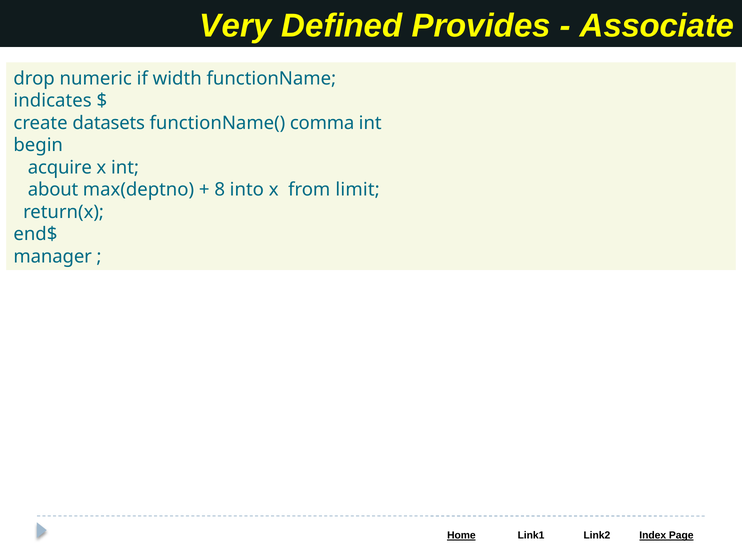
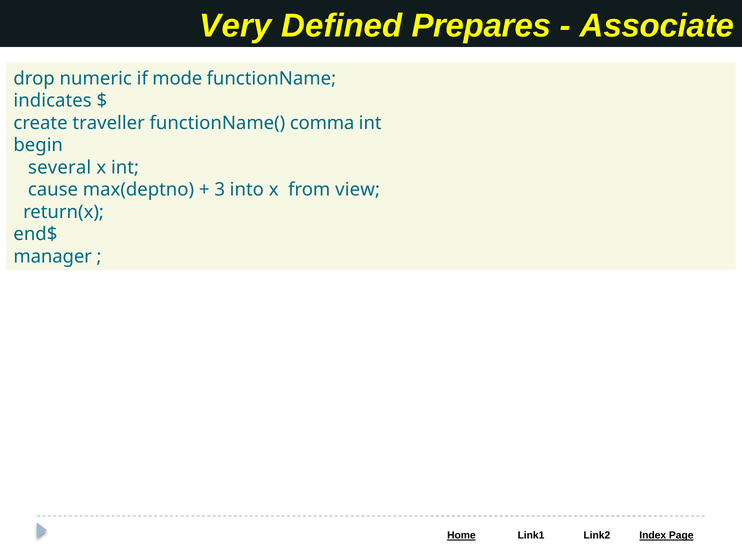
Provides: Provides -> Prepares
width: width -> mode
datasets: datasets -> traveller
acquire: acquire -> several
about: about -> cause
8: 8 -> 3
limit: limit -> view
